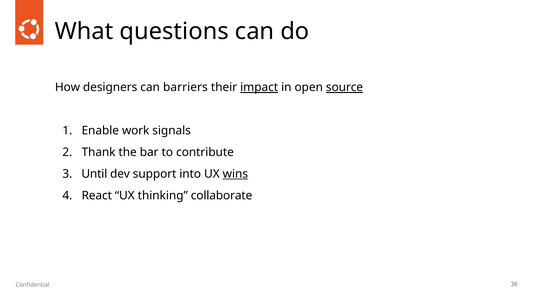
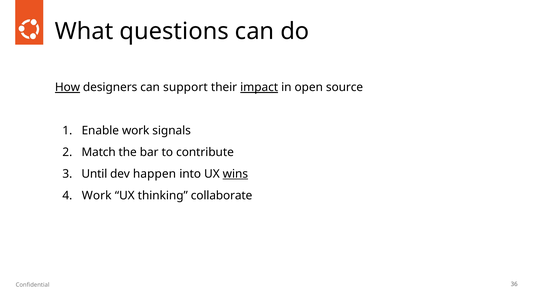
How underline: none -> present
barriers: barriers -> support
source underline: present -> none
Thank: Thank -> Match
support: support -> happen
React at (97, 195): React -> Work
